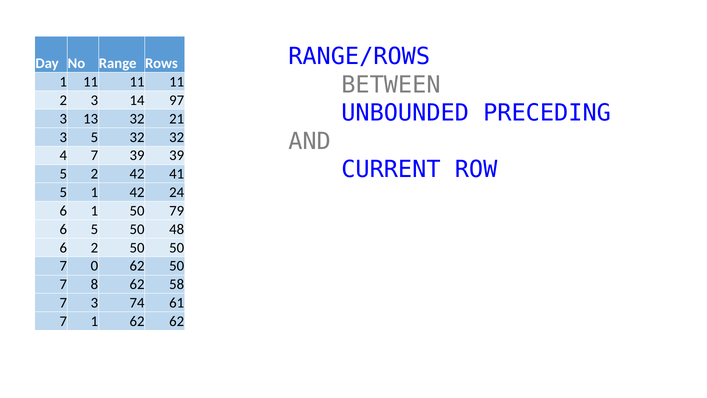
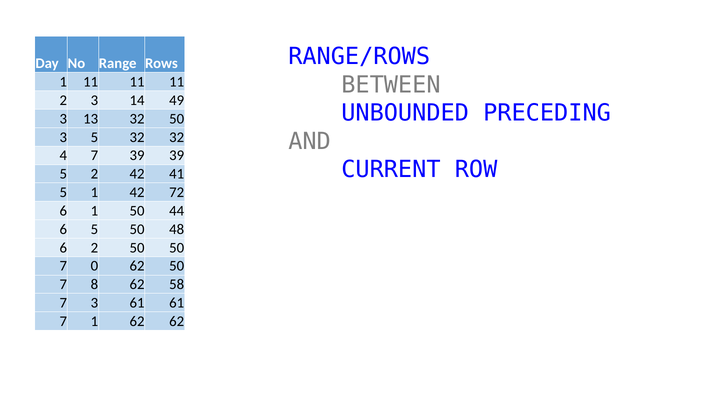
97: 97 -> 49
32 21: 21 -> 50
24: 24 -> 72
79: 79 -> 44
3 74: 74 -> 61
